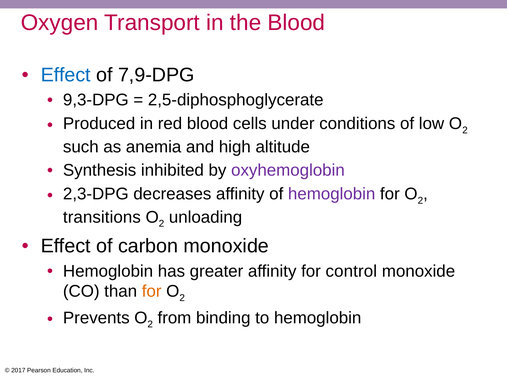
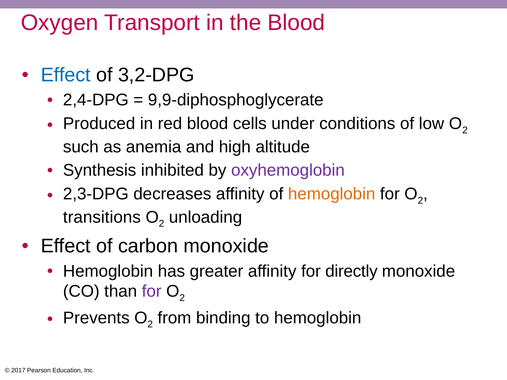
7,9-DPG: 7,9-DPG -> 3,2-DPG
9,3-DPG: 9,3-DPG -> 2,4-DPG
2,5-diphosphoglycerate: 2,5-diphosphoglycerate -> 9,9-diphosphoglycerate
hemoglobin at (332, 194) colour: purple -> orange
control: control -> directly
for at (152, 292) colour: orange -> purple
